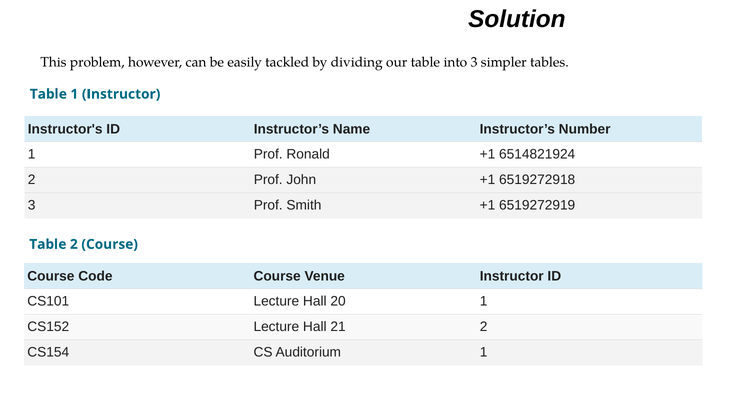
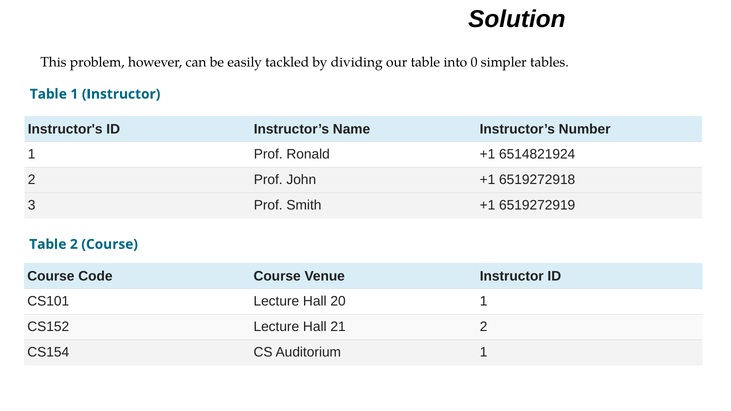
into 3: 3 -> 0
